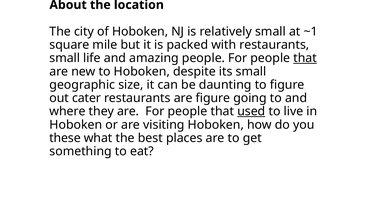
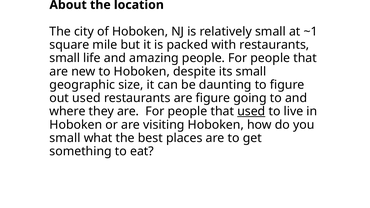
that at (305, 58) underline: present -> none
out cater: cater -> used
these at (65, 138): these -> small
